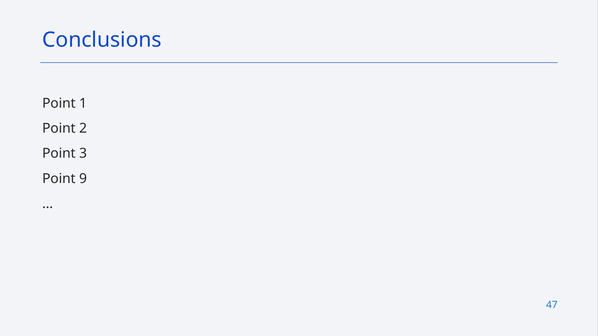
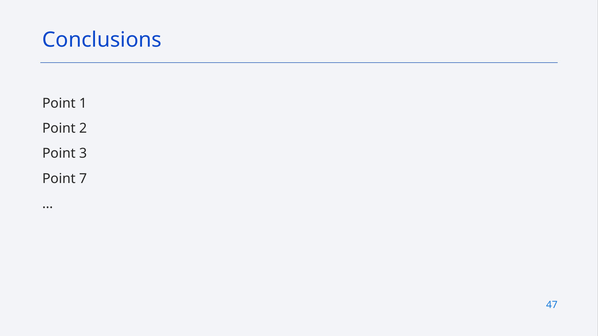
9: 9 -> 7
